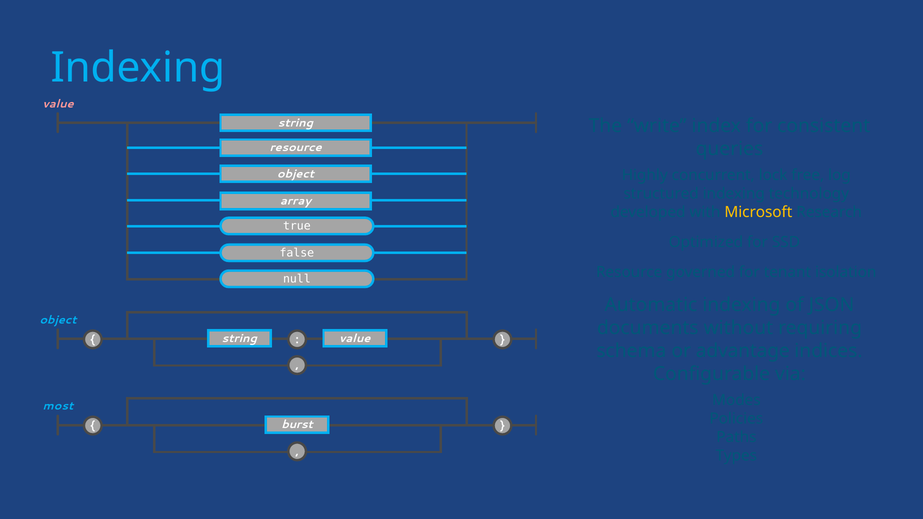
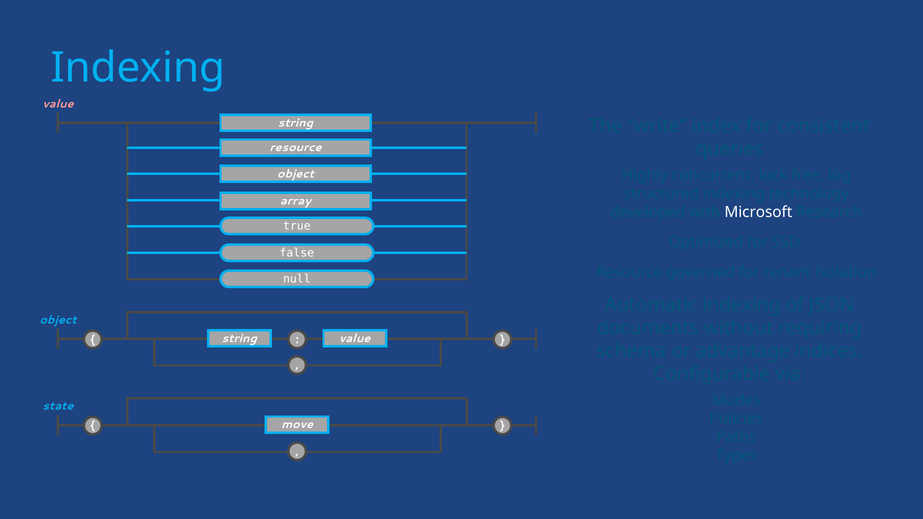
Microsoft colour: yellow -> white
most: most -> state
burst: burst -> move
